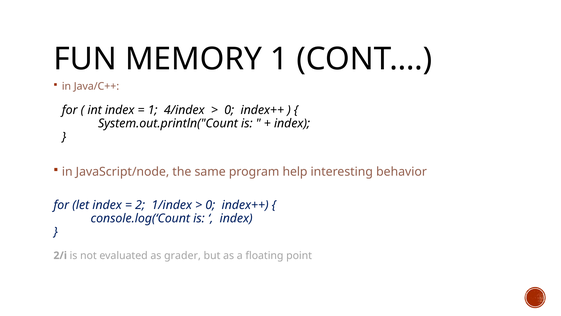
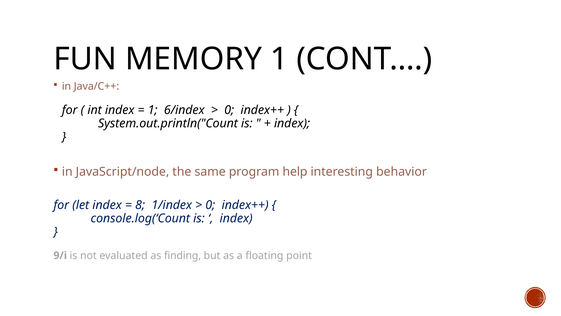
4/index: 4/index -> 6/index
2: 2 -> 8
2/i: 2/i -> 9/i
grader: grader -> finding
